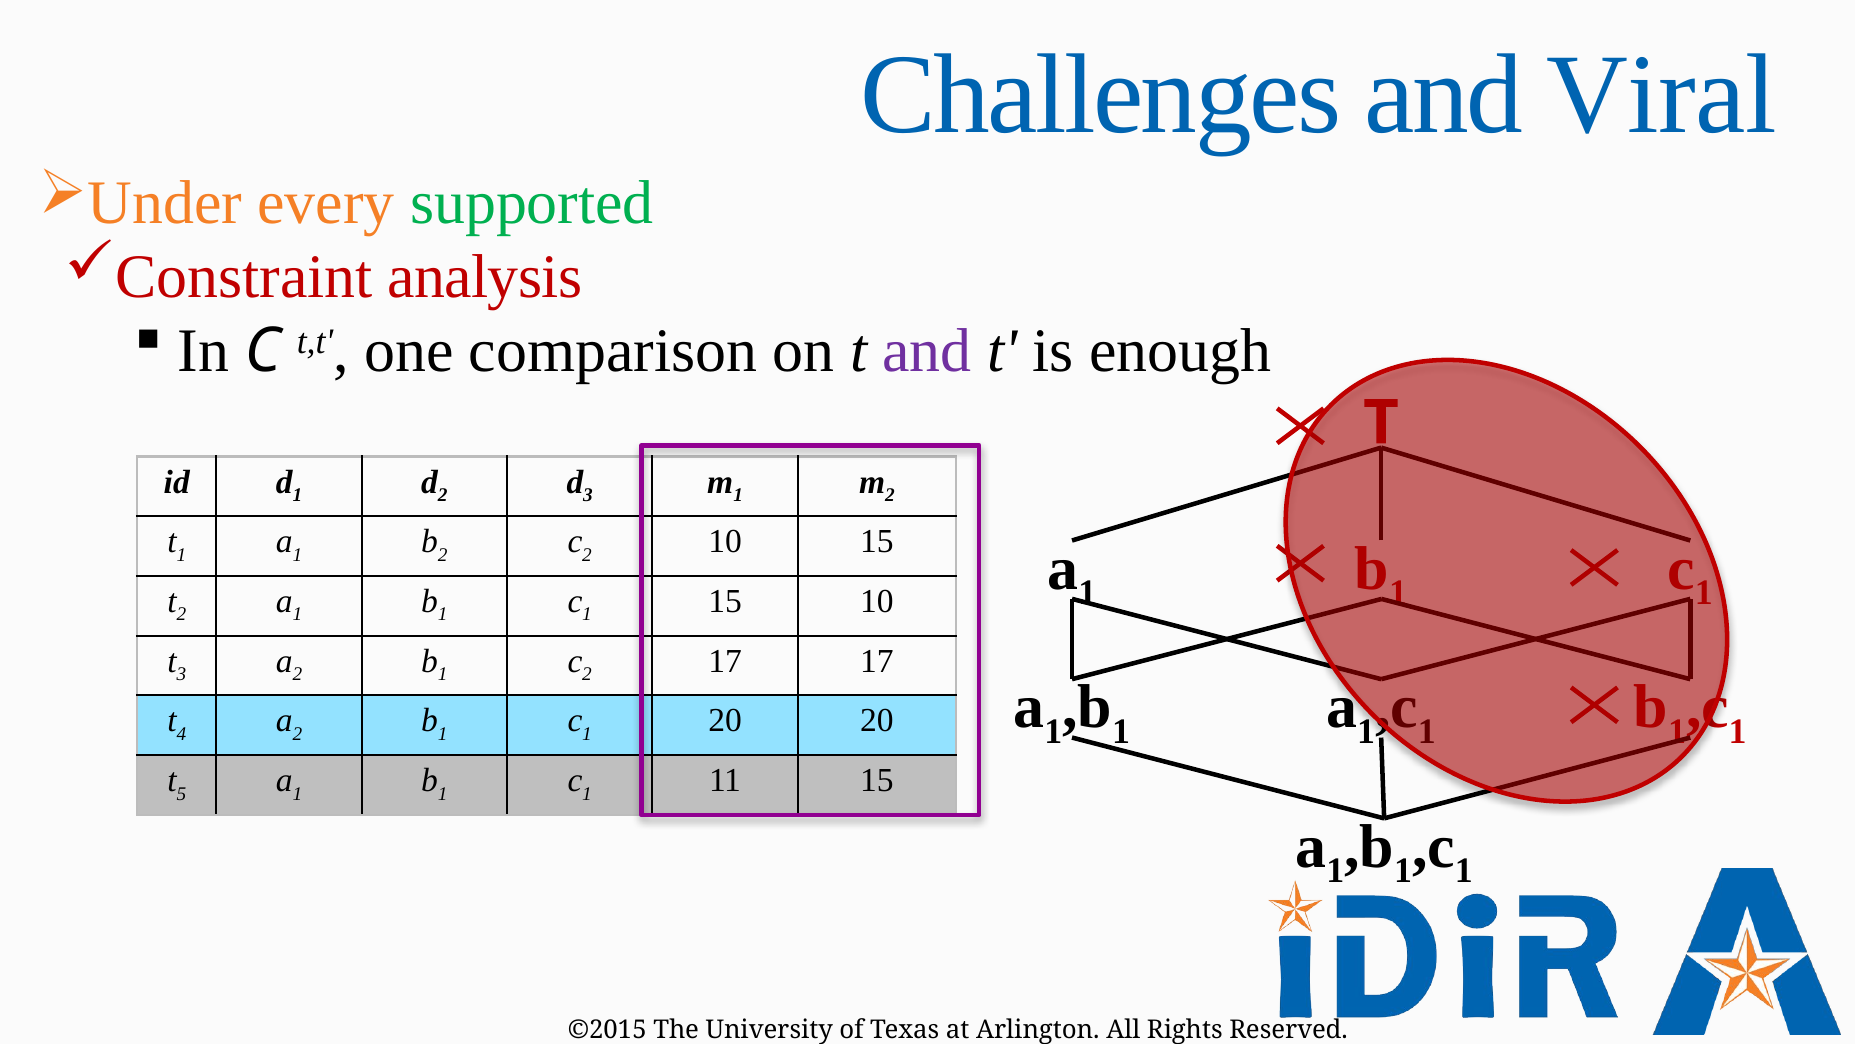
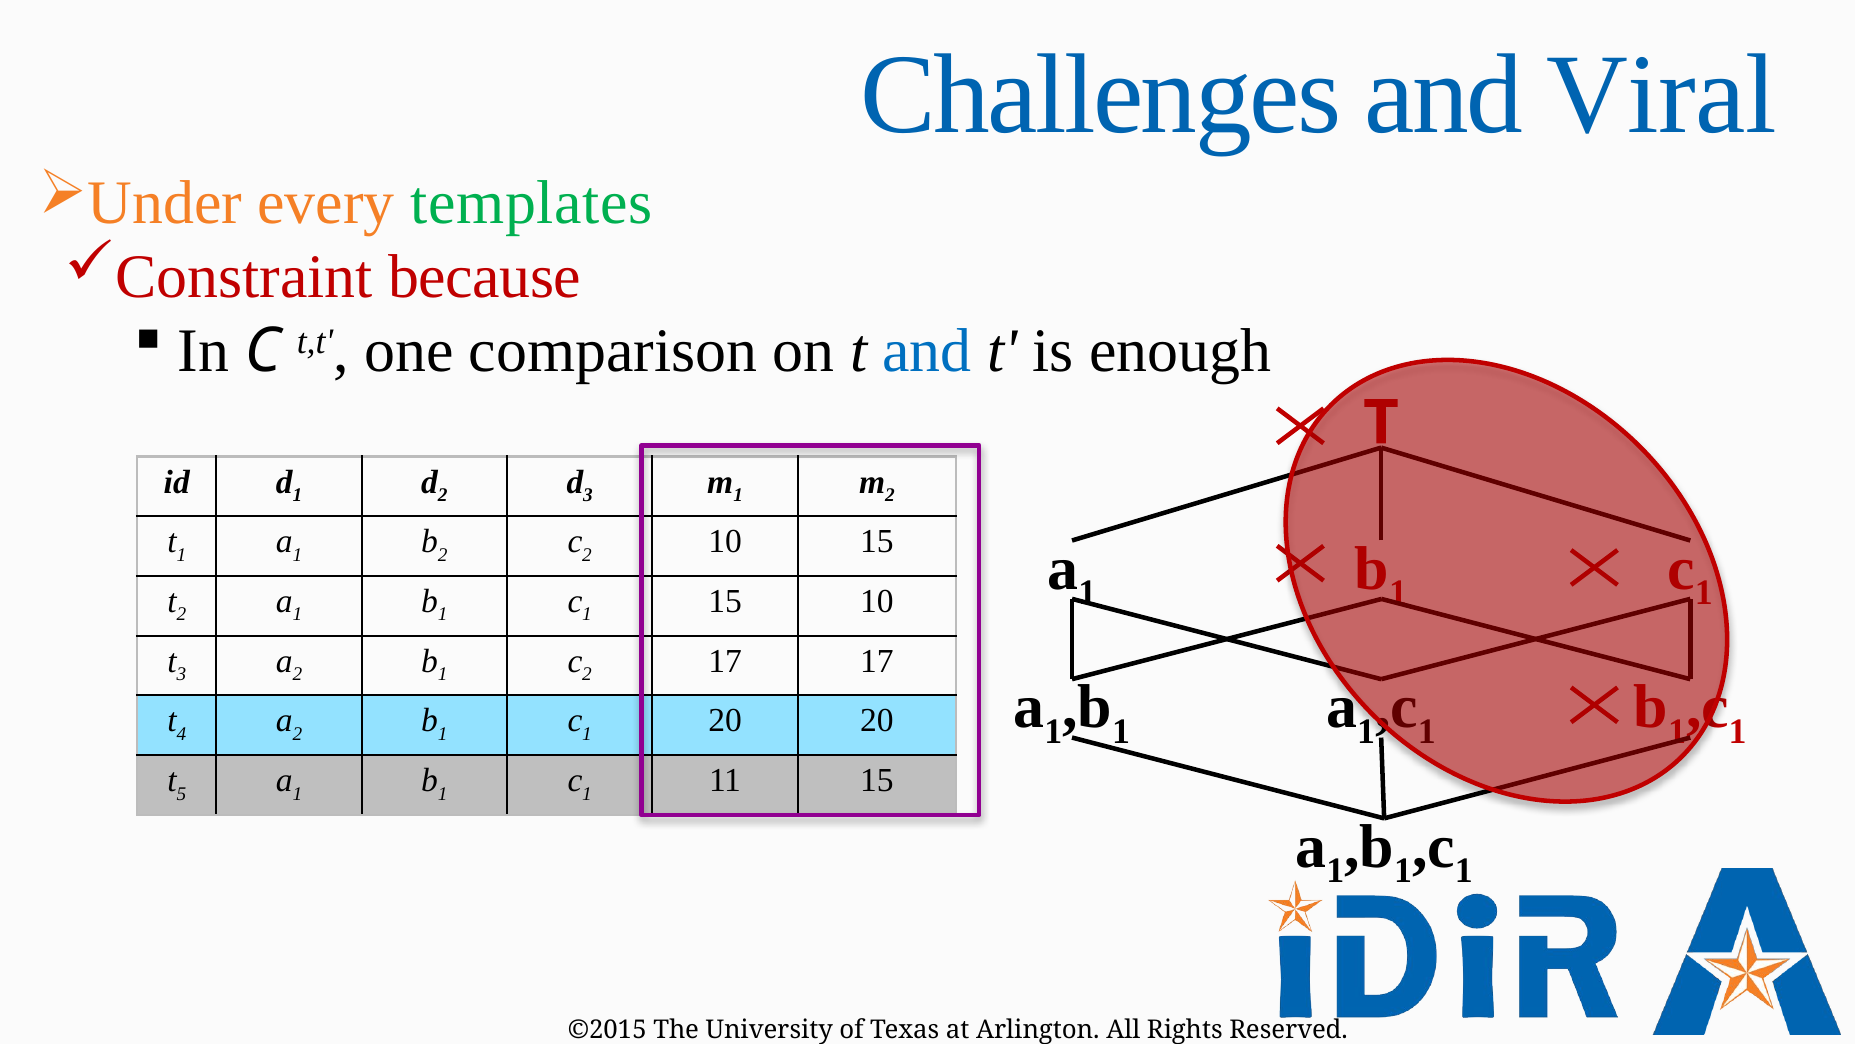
supported: supported -> templates
analysis: analysis -> because
and at (927, 351) colour: purple -> blue
